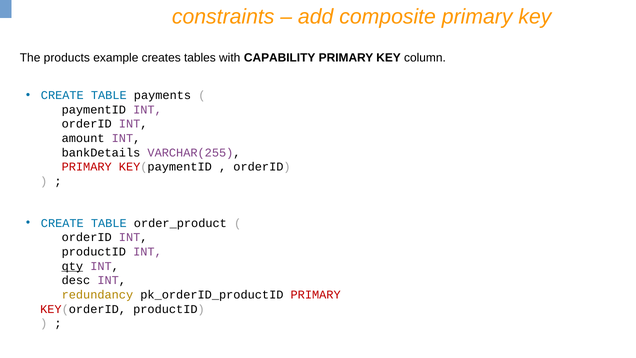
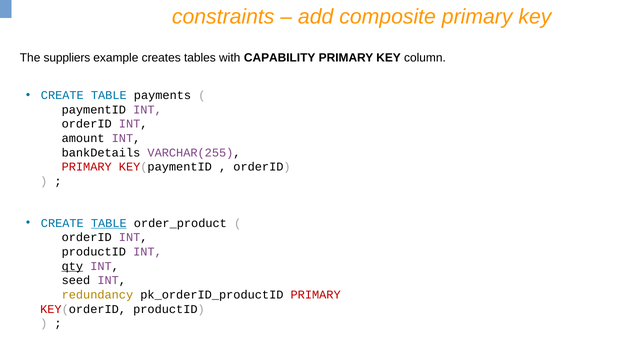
products: products -> suppliers
TABLE at (109, 223) underline: none -> present
desc: desc -> seed
